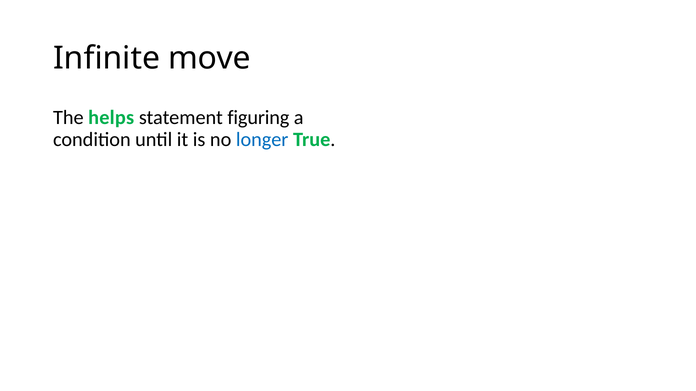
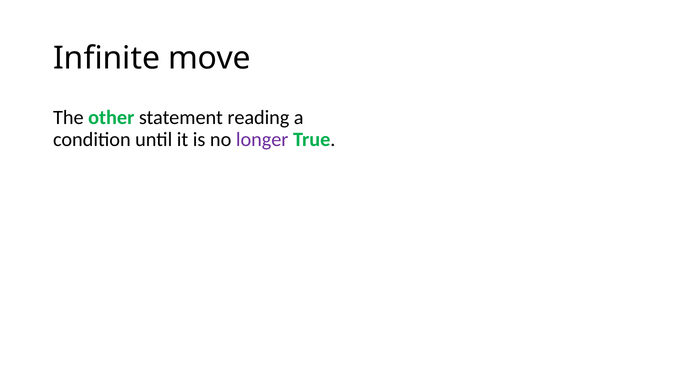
helps: helps -> other
figuring: figuring -> reading
longer colour: blue -> purple
